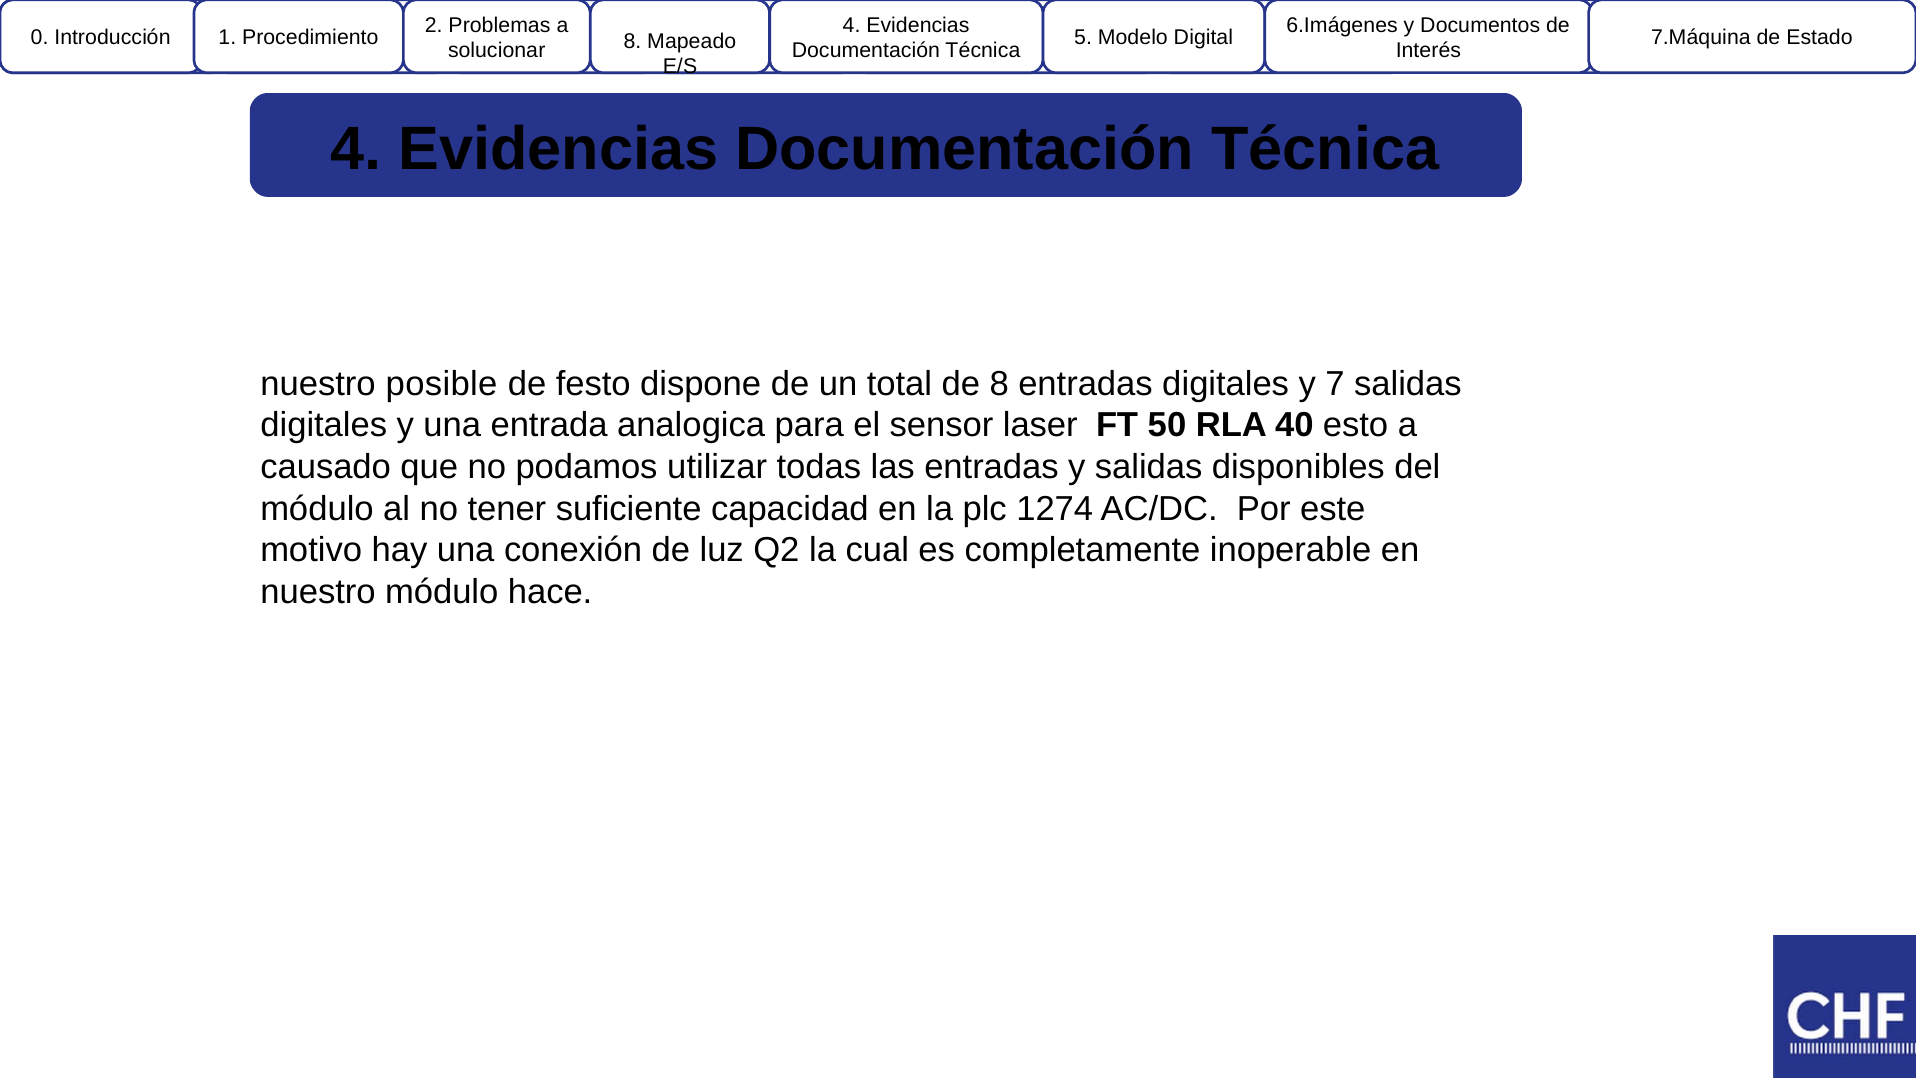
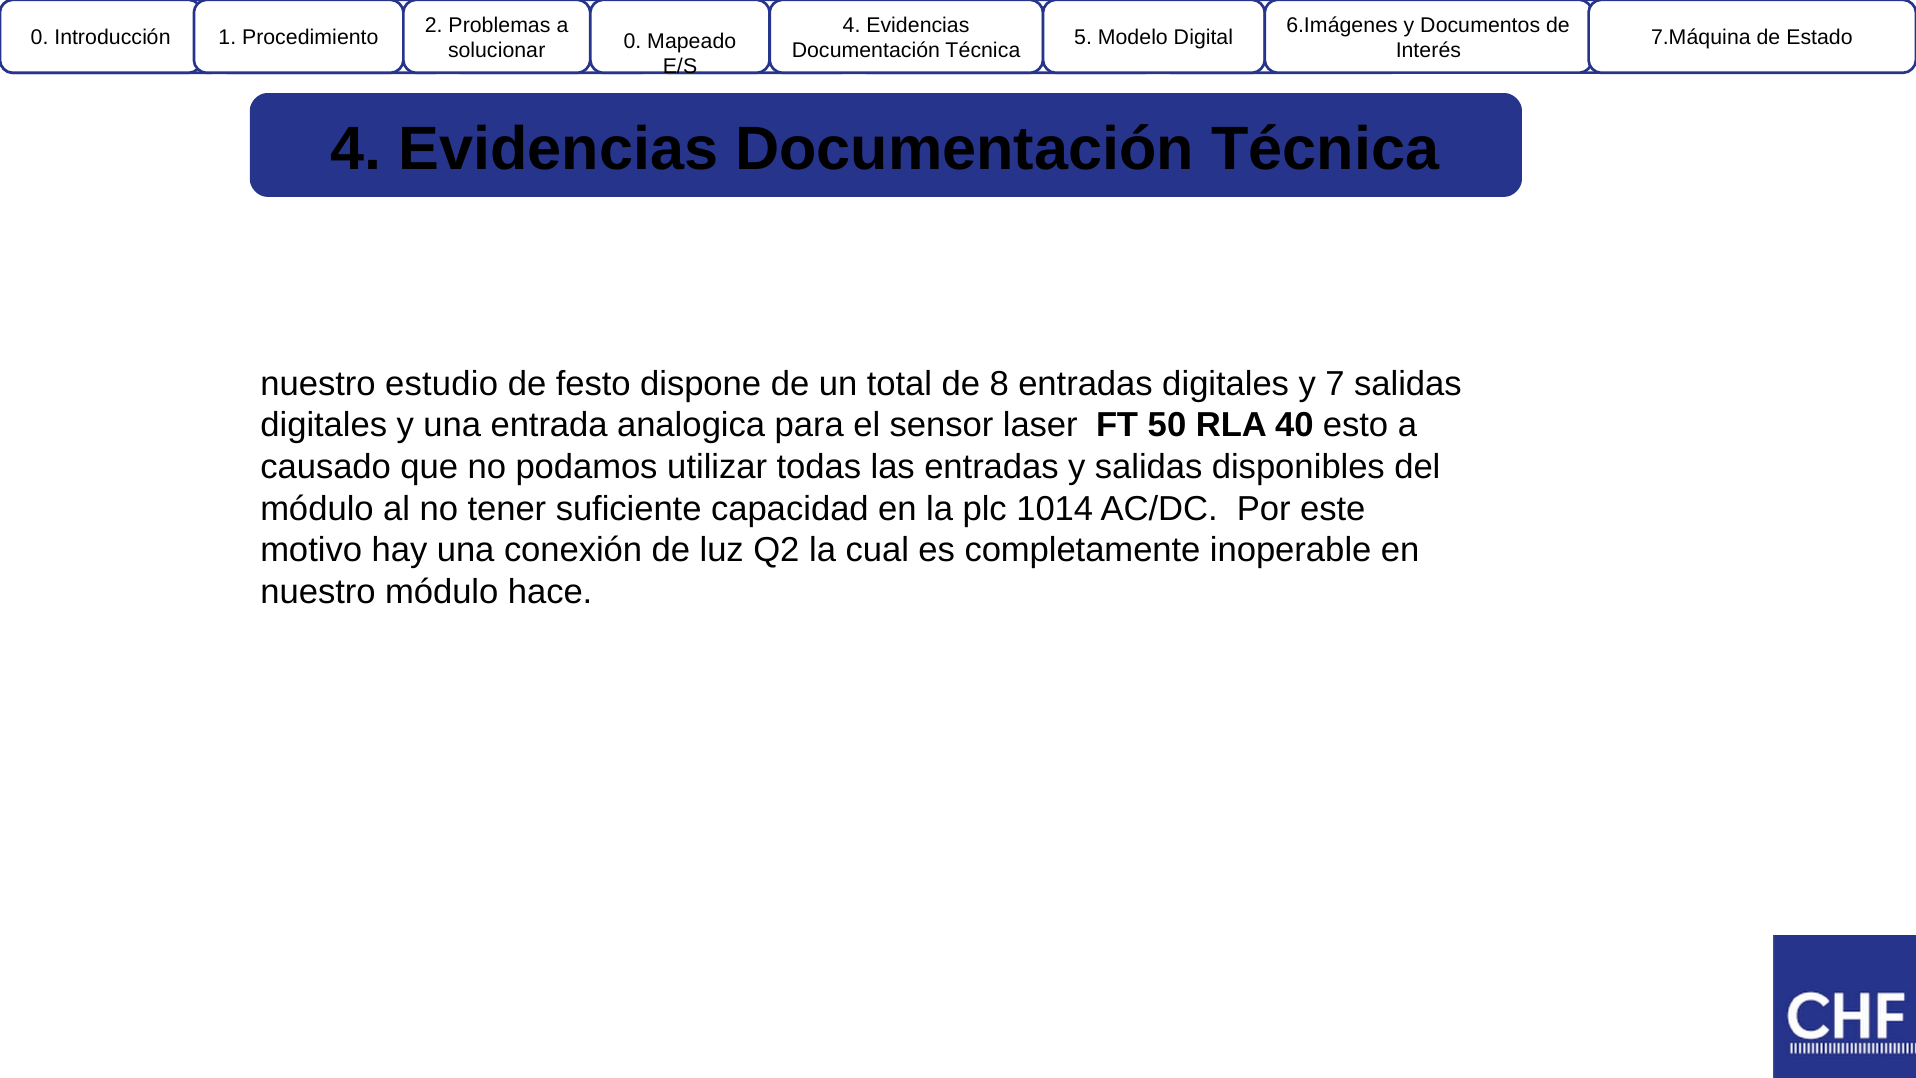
8 at (632, 41): 8 -> 0
posible: posible -> estudio
1274: 1274 -> 1014
